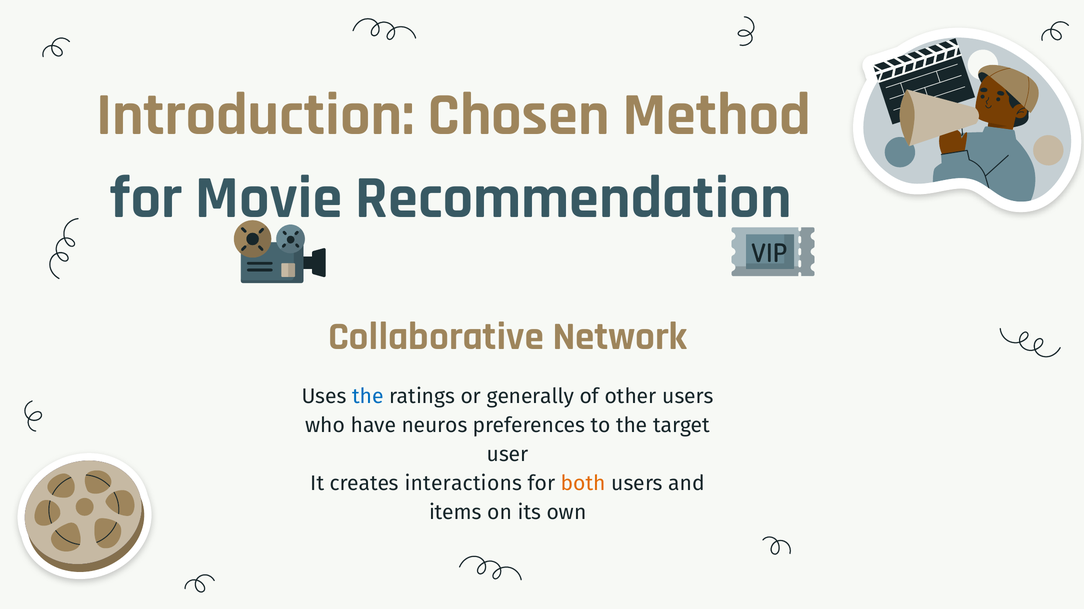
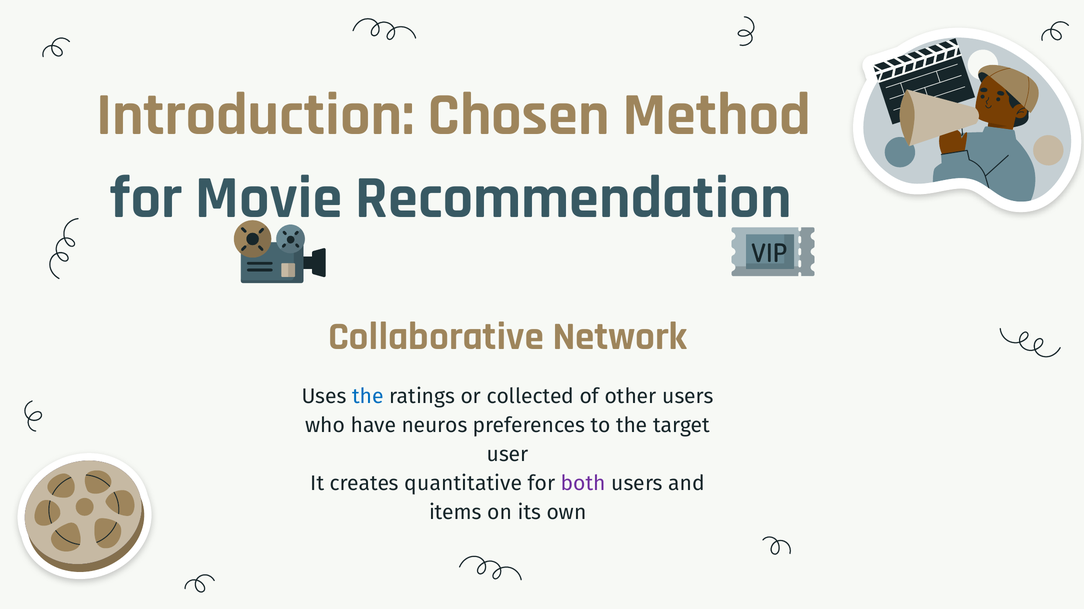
generally: generally -> collected
interactions: interactions -> quantitative
both colour: orange -> purple
